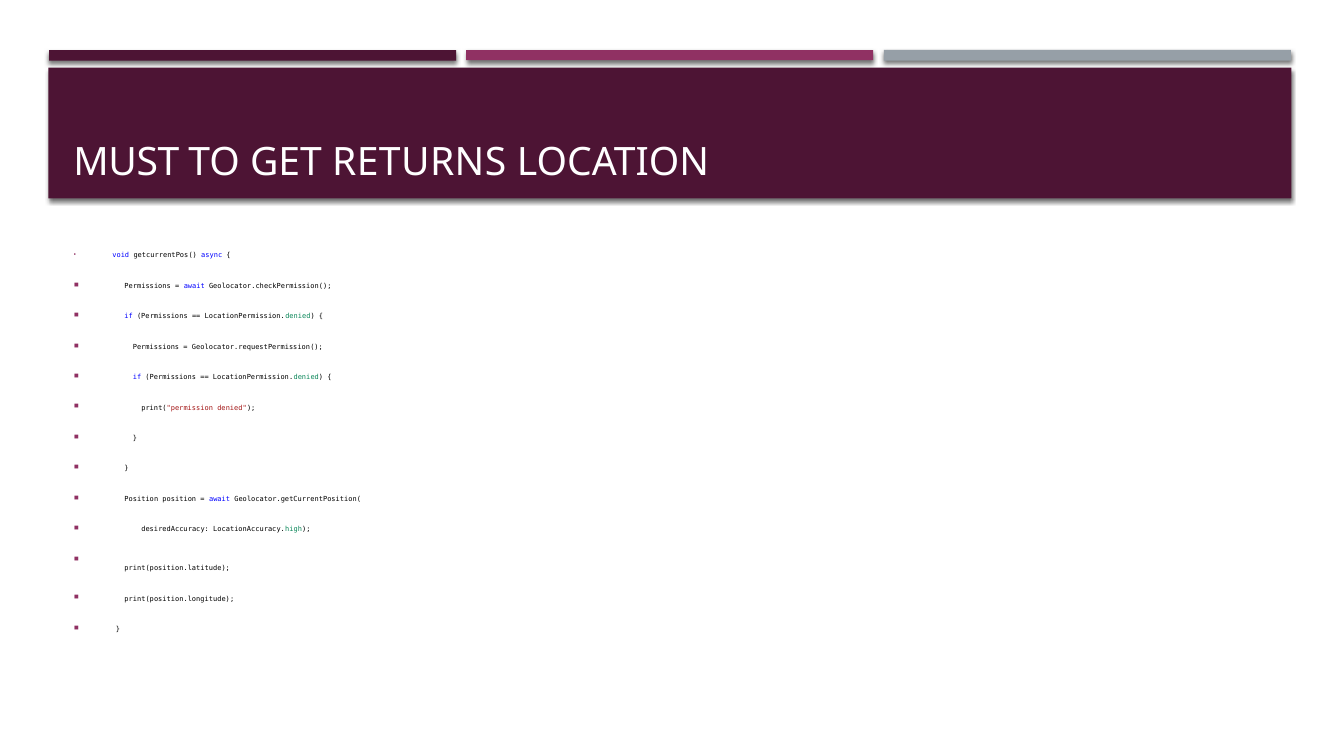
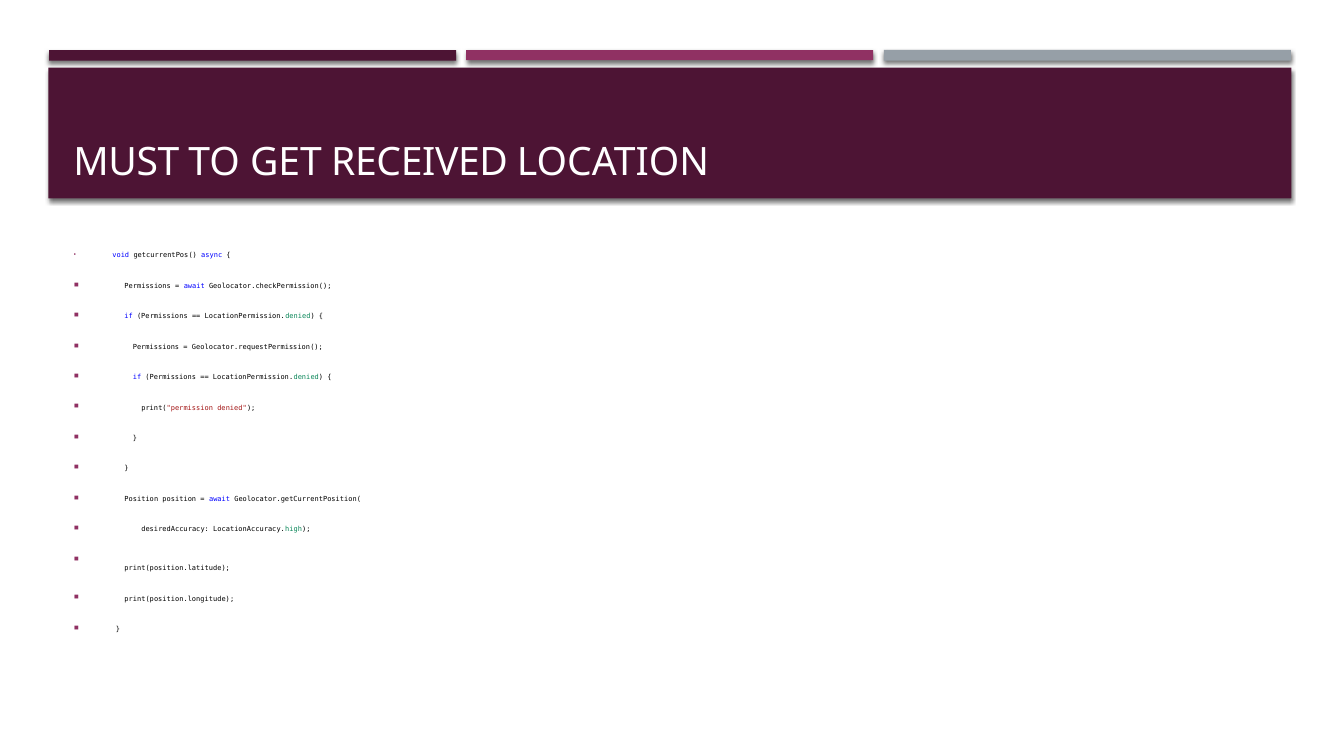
RETURNS: RETURNS -> RECEIVED
